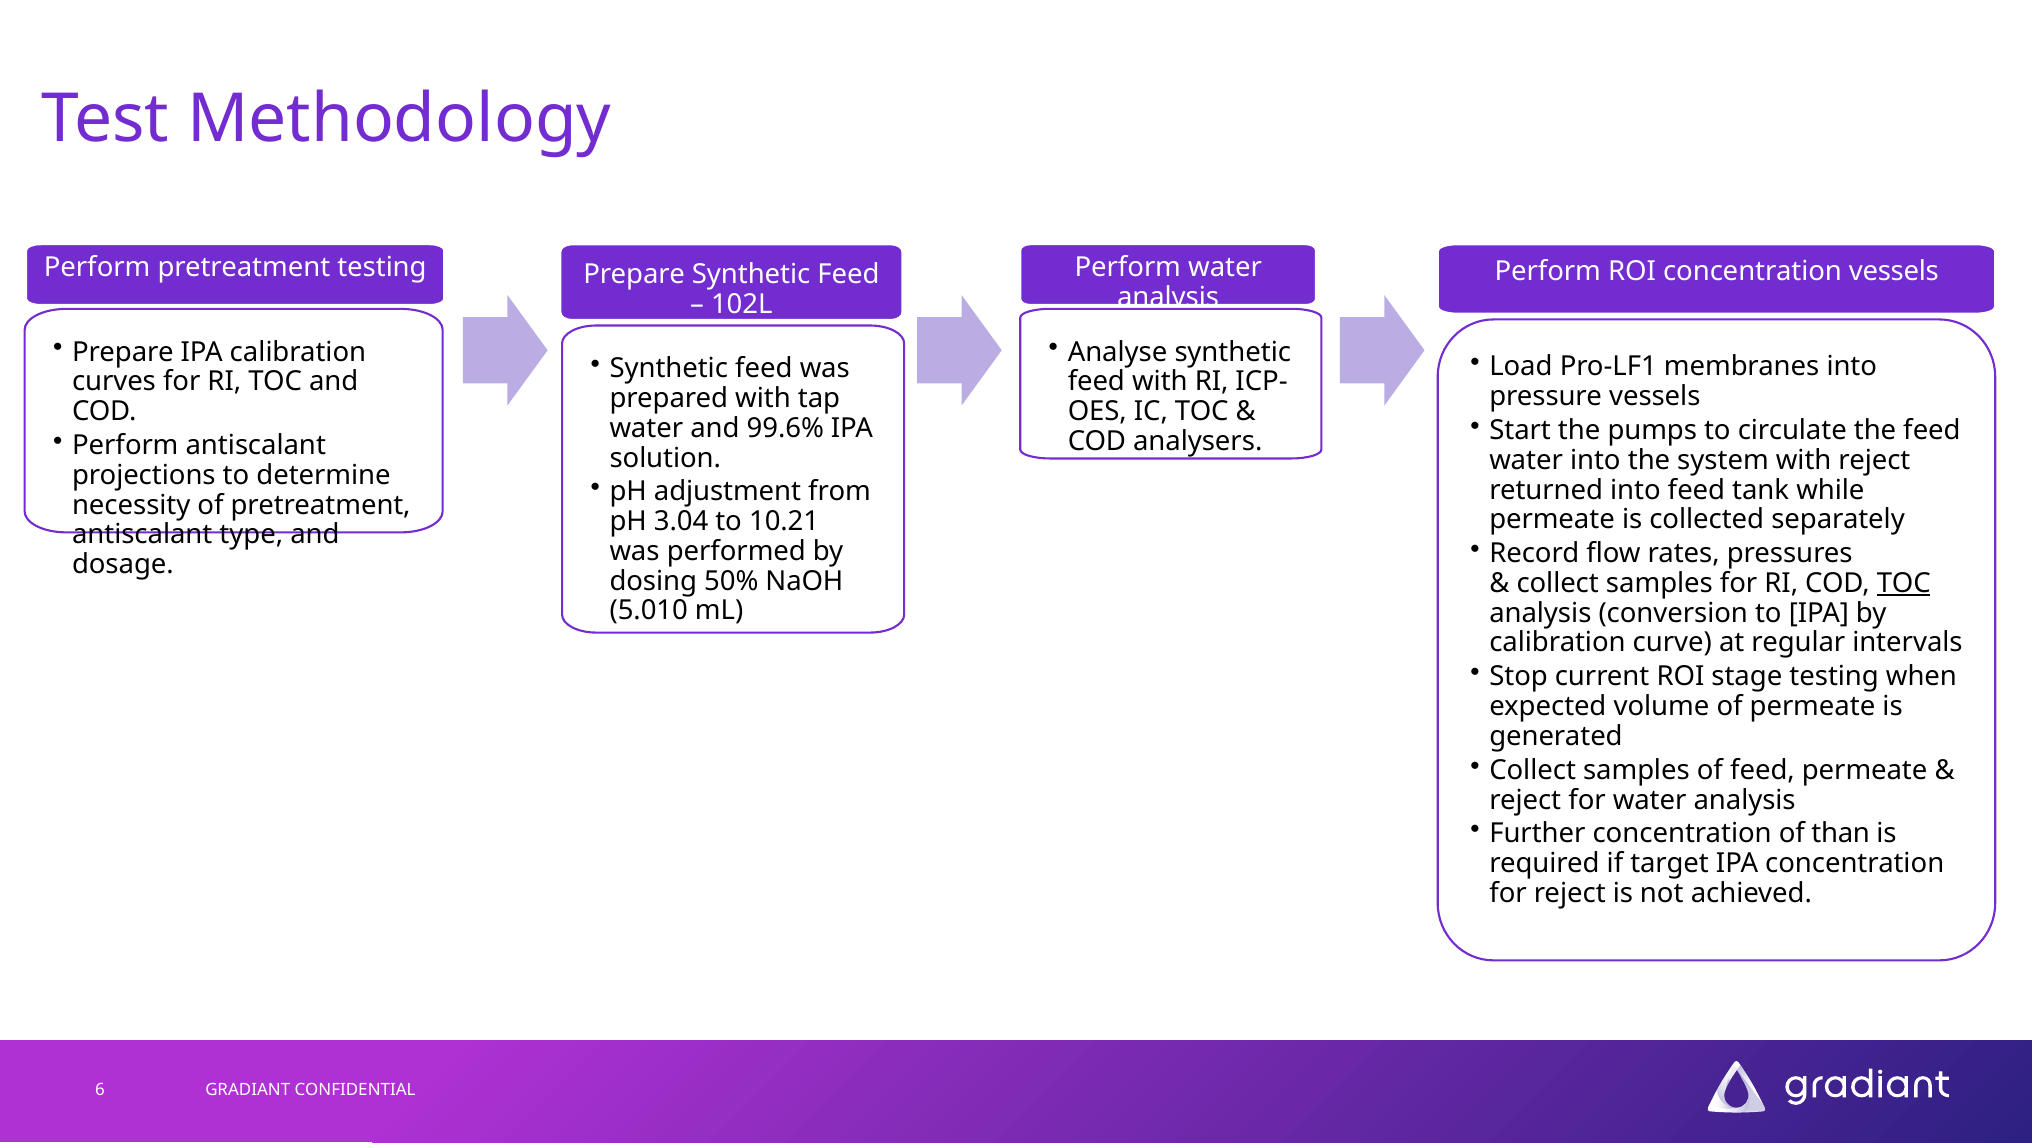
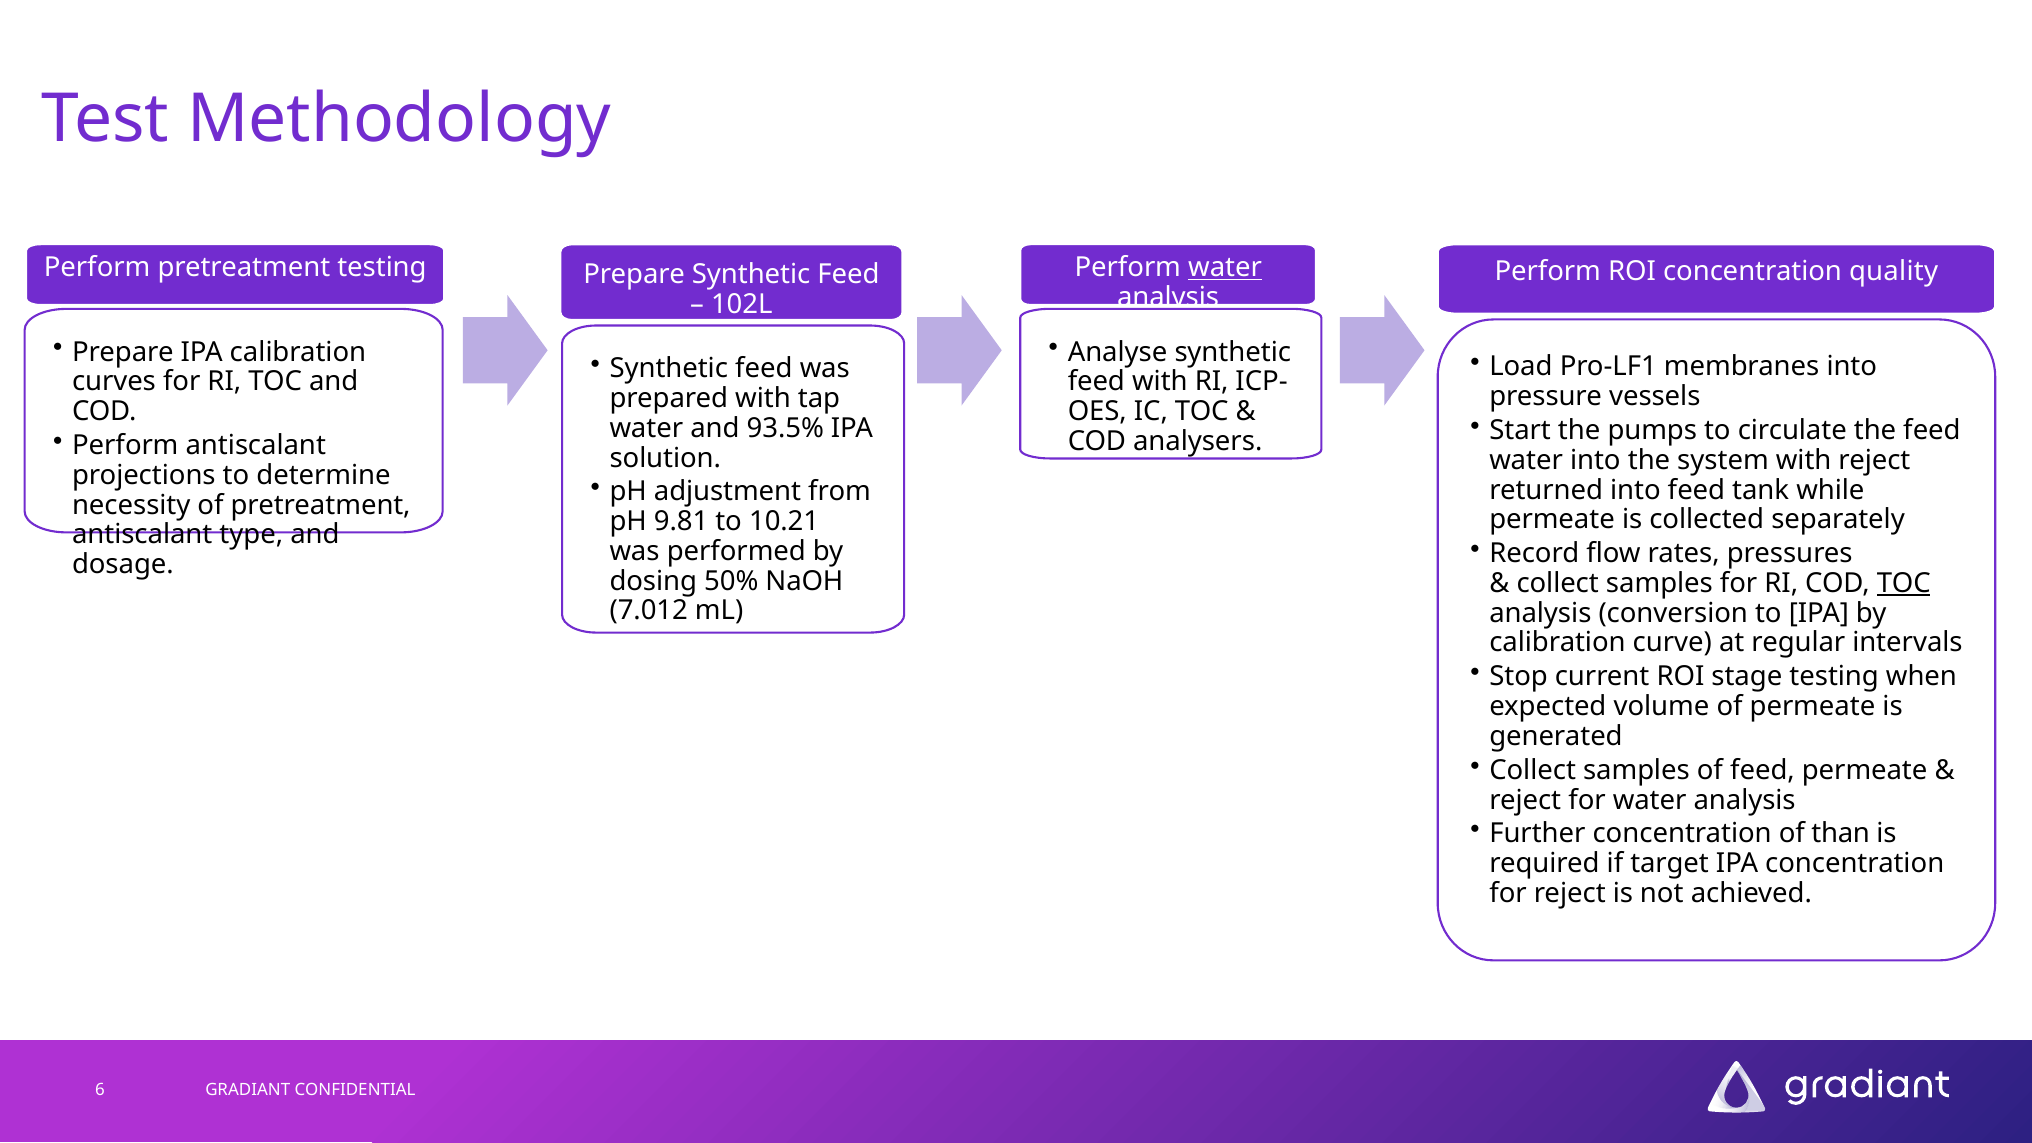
water at (1225, 268) underline: none -> present
concentration vessels: vessels -> quality
99.6%: 99.6% -> 93.5%
3.04: 3.04 -> 9.81
5.010: 5.010 -> 7.012
